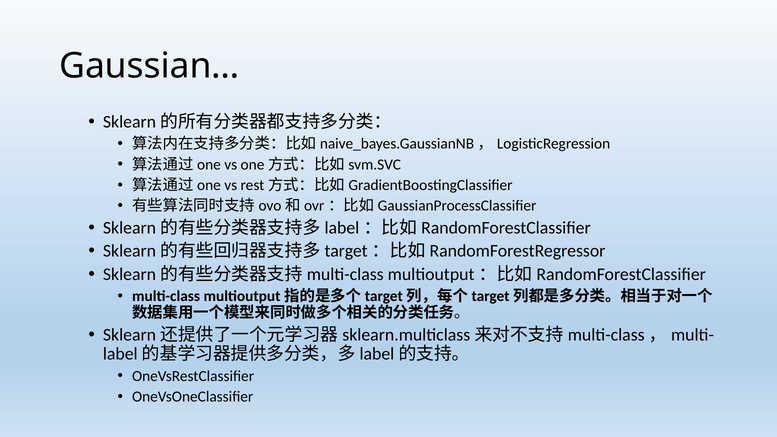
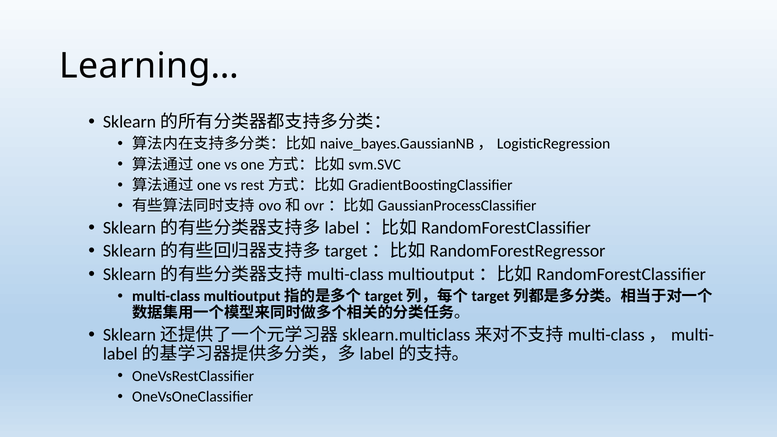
Gaussian…: Gaussian… -> Learning…
